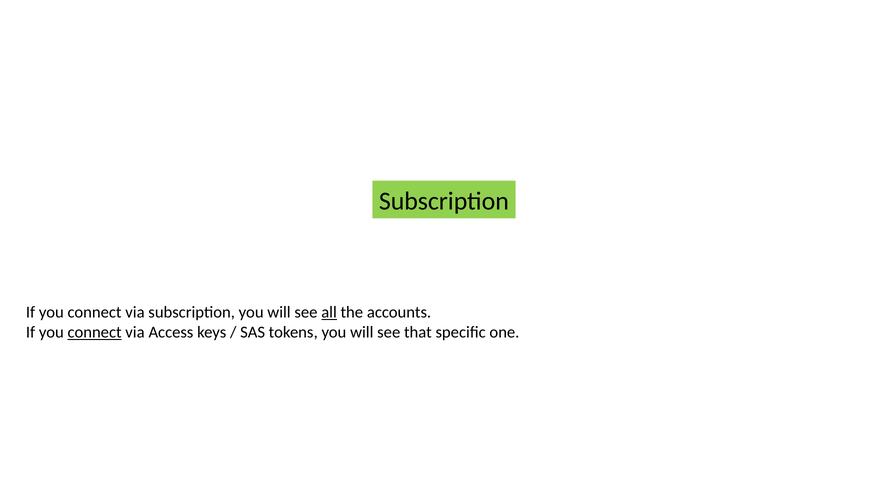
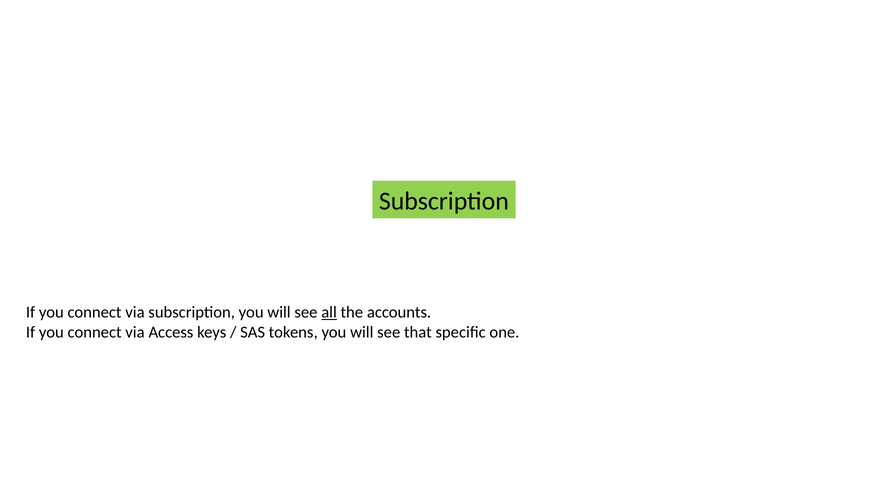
connect at (95, 333) underline: present -> none
